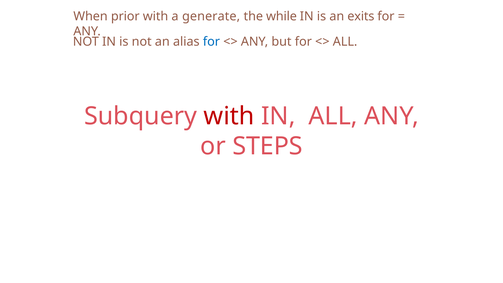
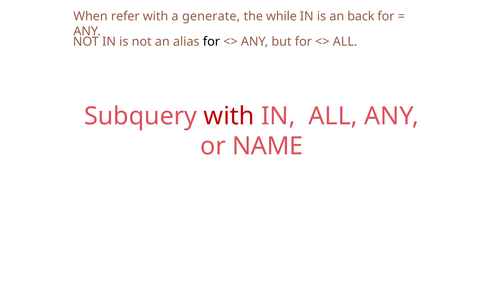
prior: prior -> refer
exits: exits -> back
for at (211, 42) colour: blue -> black
STEPS: STEPS -> NAME
